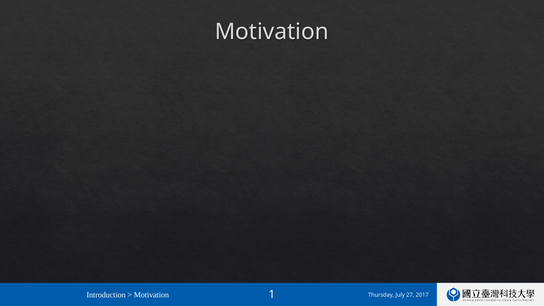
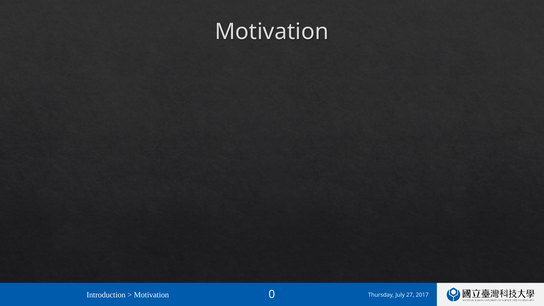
1: 1 -> 0
